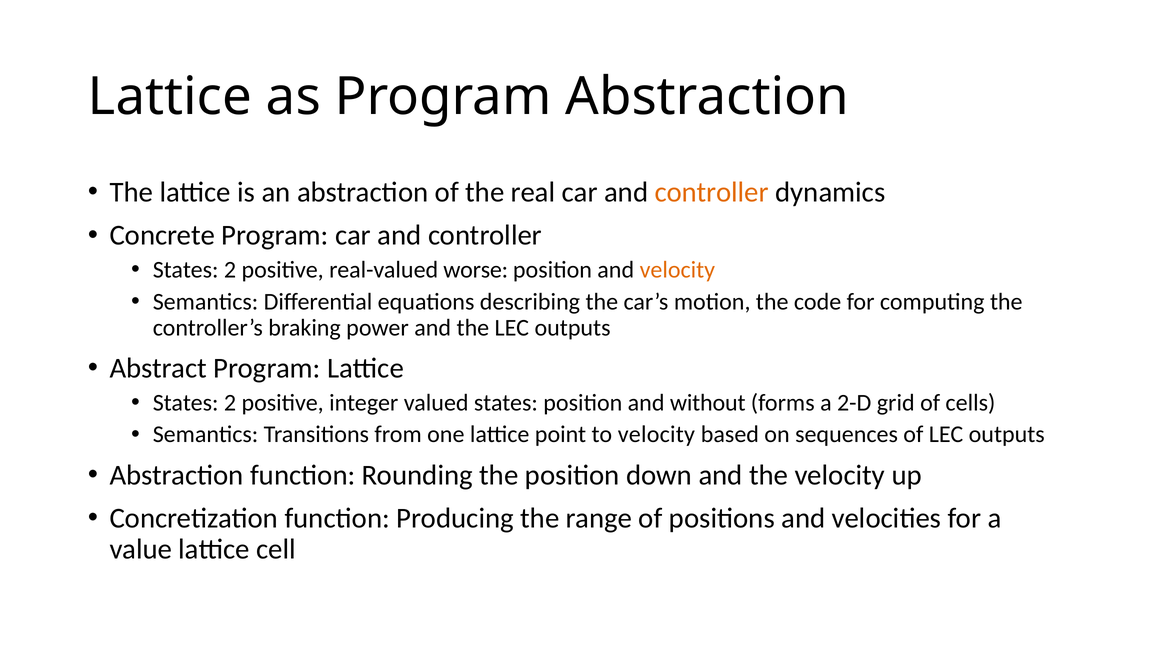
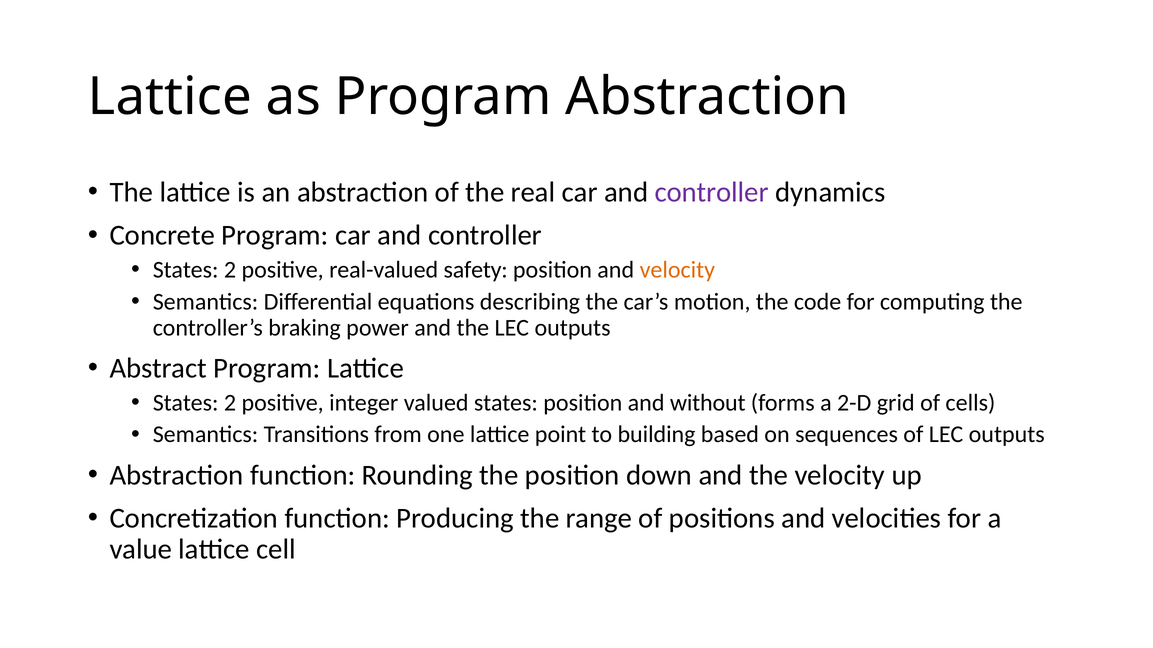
controller at (712, 192) colour: orange -> purple
worse: worse -> safety
to velocity: velocity -> building
